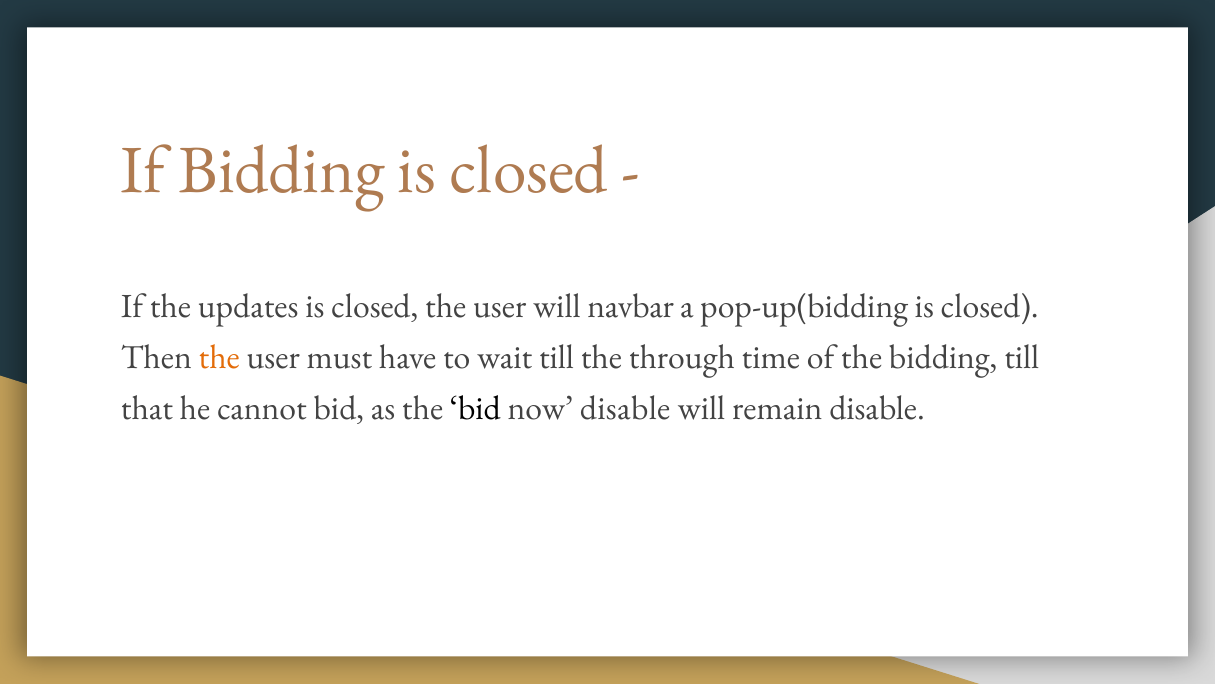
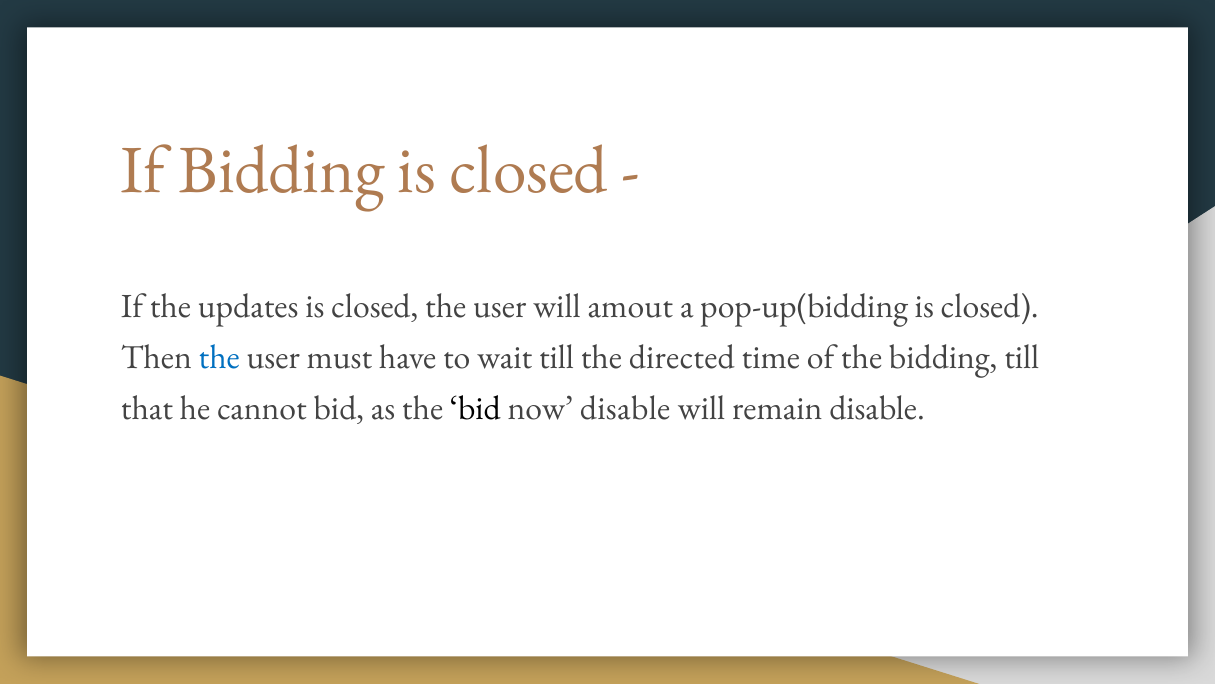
navbar: navbar -> amout
the at (219, 357) colour: orange -> blue
through: through -> directed
